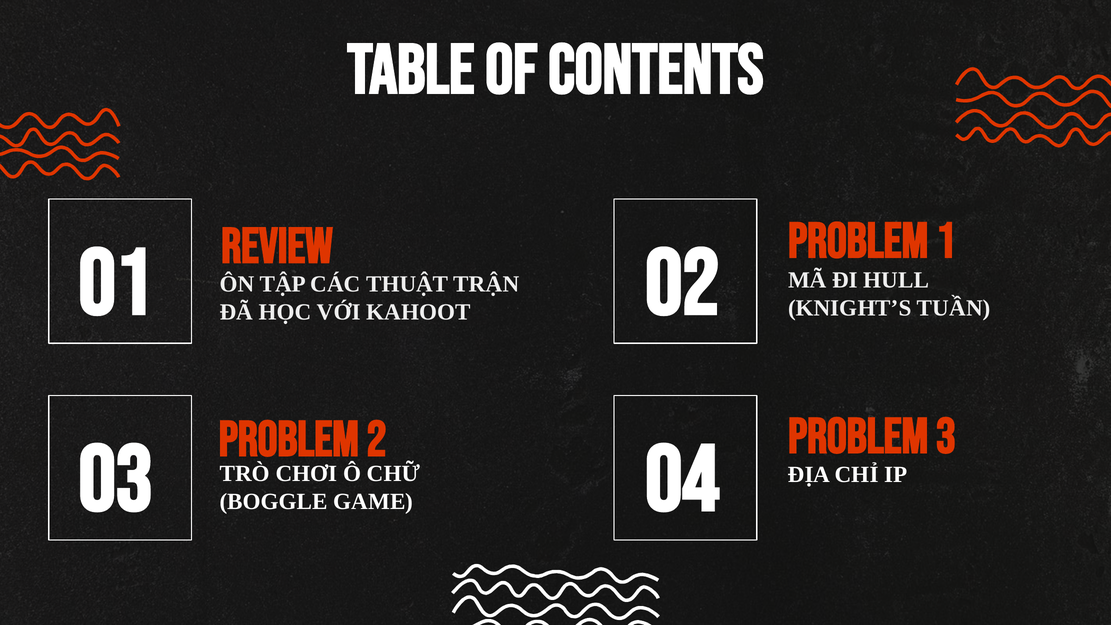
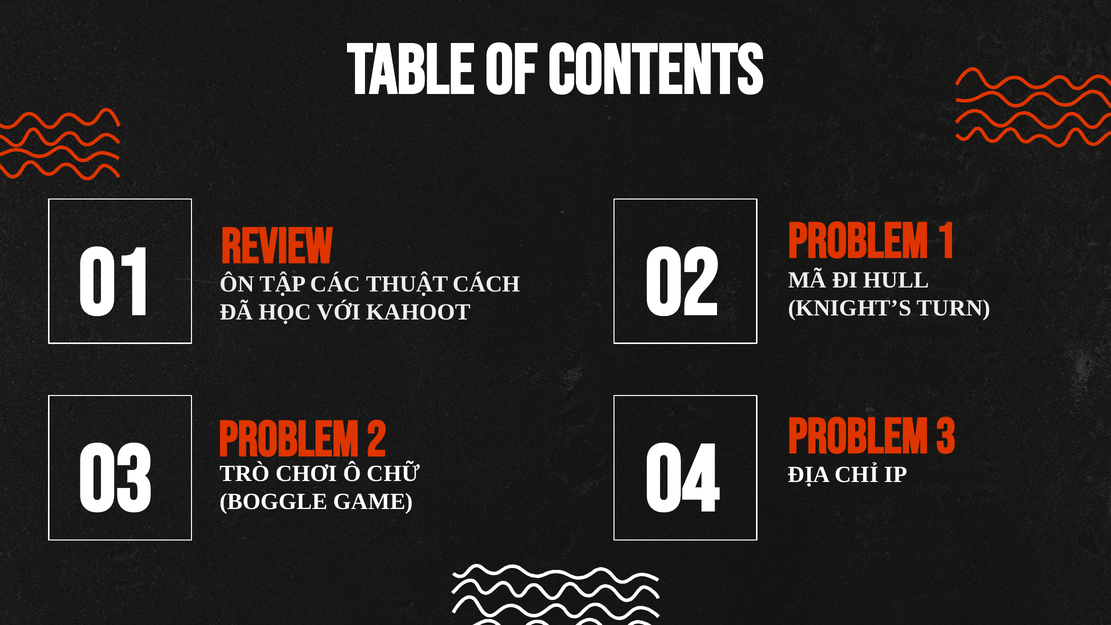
TRẬN: TRẬN -> CÁCH
TUẦN: TUẦN -> TURN
